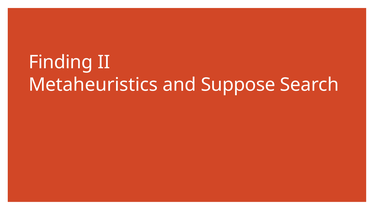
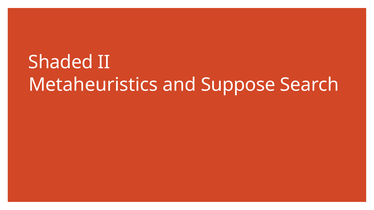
Finding: Finding -> Shaded
